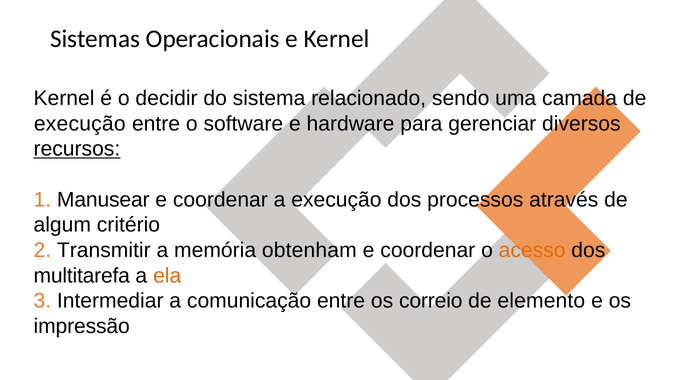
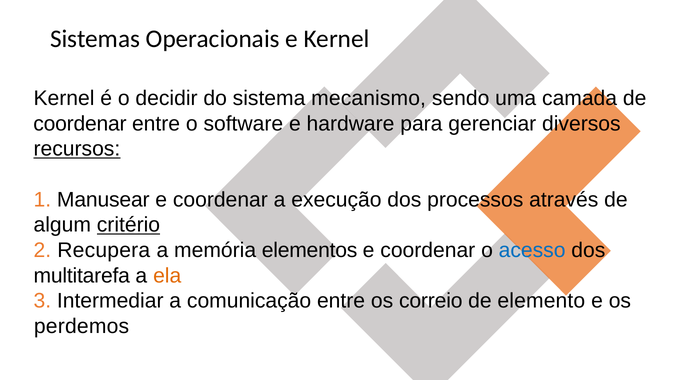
relacionado: relacionado -> mecanismo
execução at (80, 123): execução -> coordenar
critério underline: none -> present
Transmitir: Transmitir -> Recupera
obtenham: obtenham -> elementos
acesso colour: orange -> blue
impressão: impressão -> perdemos
